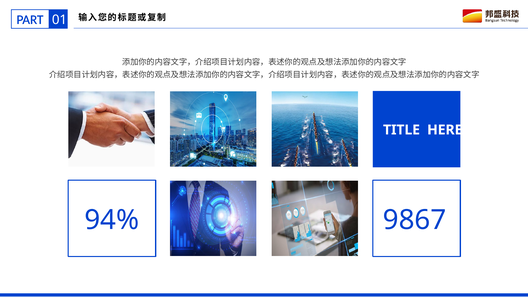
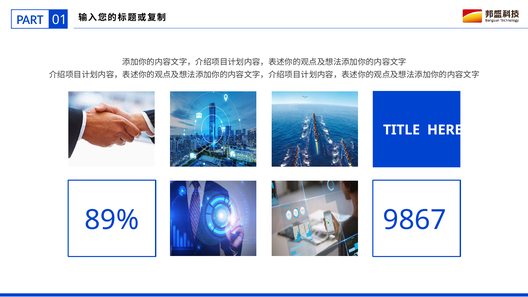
94%: 94% -> 89%
